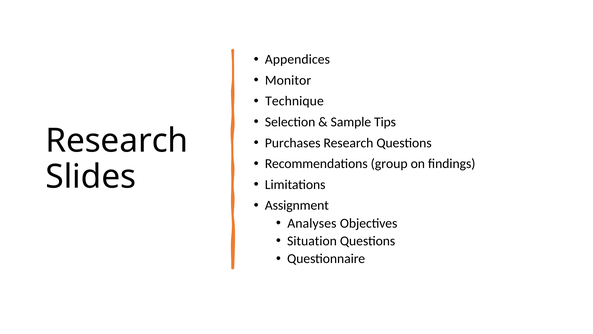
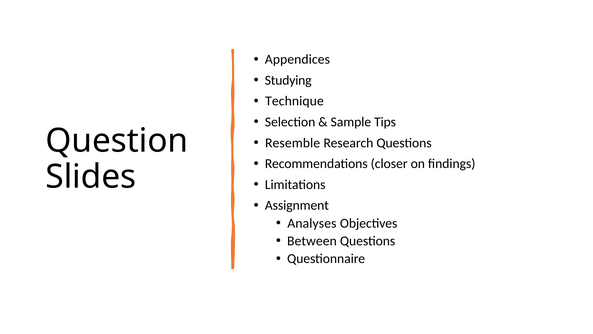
Monitor: Monitor -> Studying
Research at (117, 141): Research -> Question
Purchases: Purchases -> Resemble
group: group -> closer
Situation: Situation -> Between
